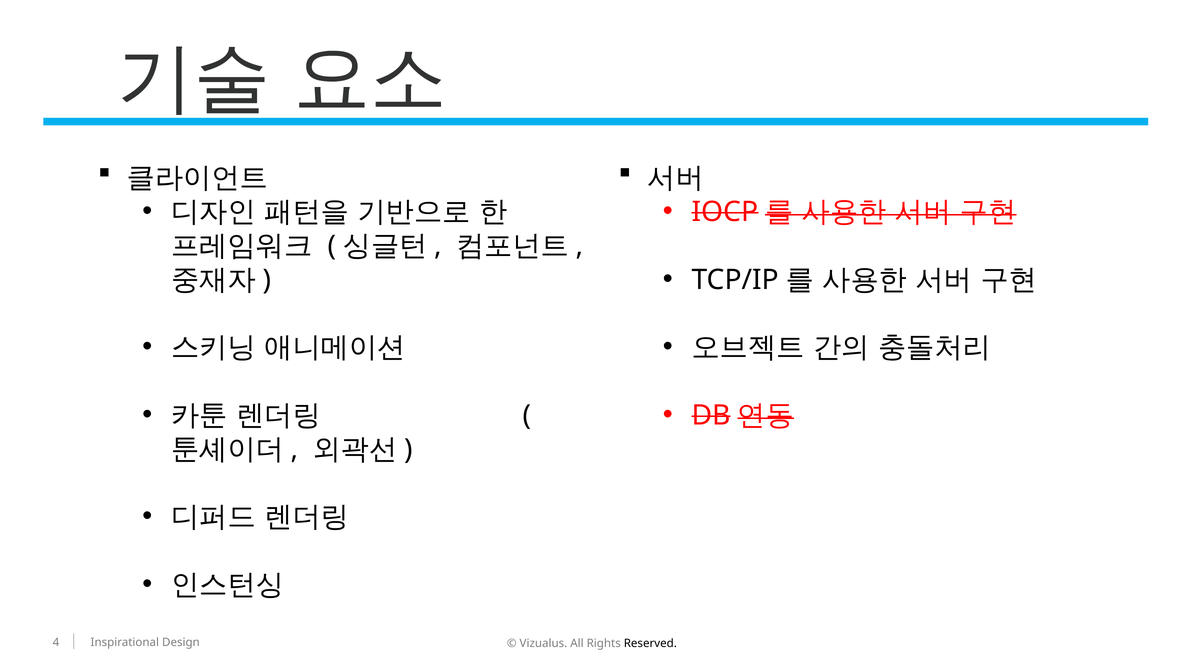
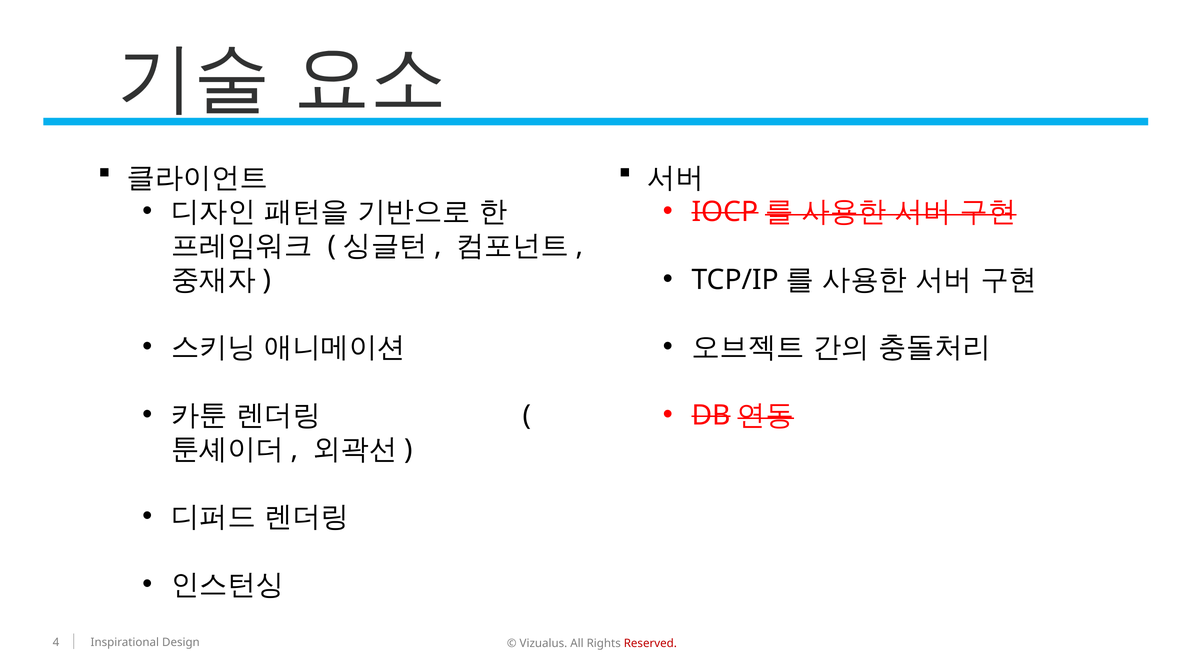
Reserved colour: black -> red
